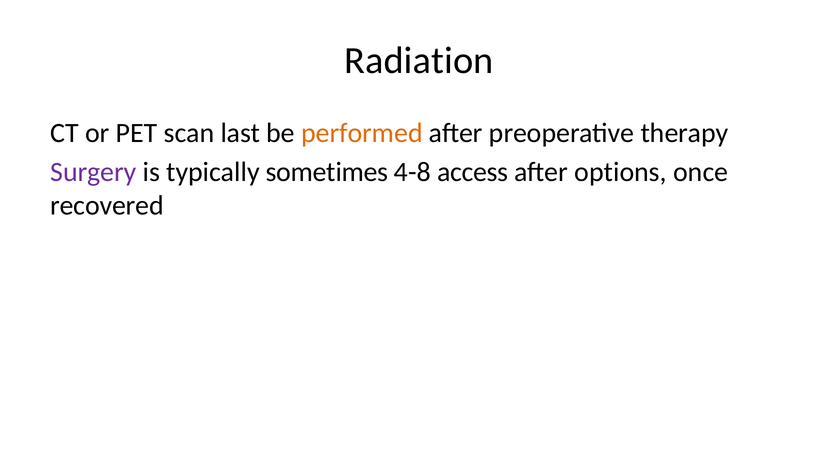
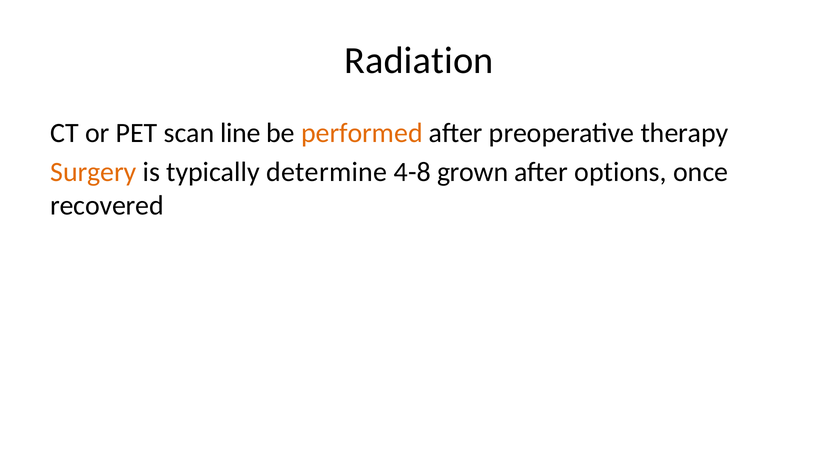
last: last -> line
Surgery colour: purple -> orange
sometimes: sometimes -> determine
access: access -> grown
